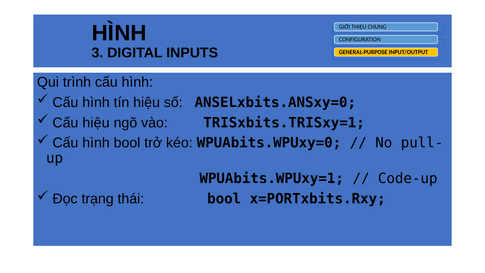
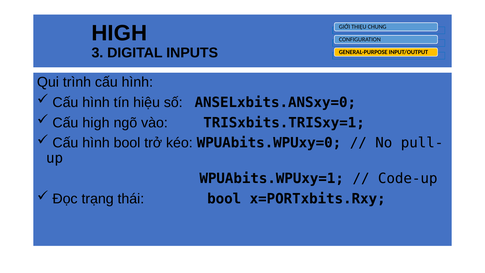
HÌNH at (119, 33): HÌNH -> HIGH
Cấu hiệu: hiệu -> high
